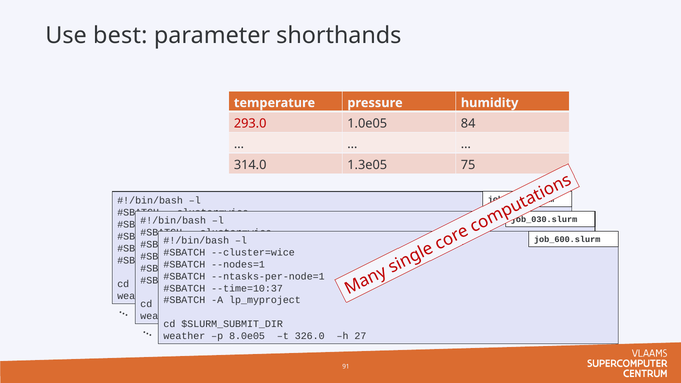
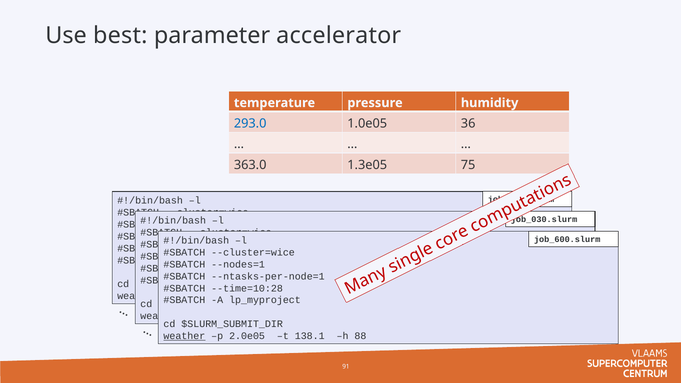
shorthands: shorthands -> accelerator
293.0 at (250, 124) colour: red -> blue
84: 84 -> 36
314.0: 314.0 -> 363.0
--time=10:37: --time=10:37 -> --time=10:28
weather at (184, 336) underline: none -> present
8.0e05: 8.0e05 -> 2.0e05
326.0: 326.0 -> 138.1
27: 27 -> 88
